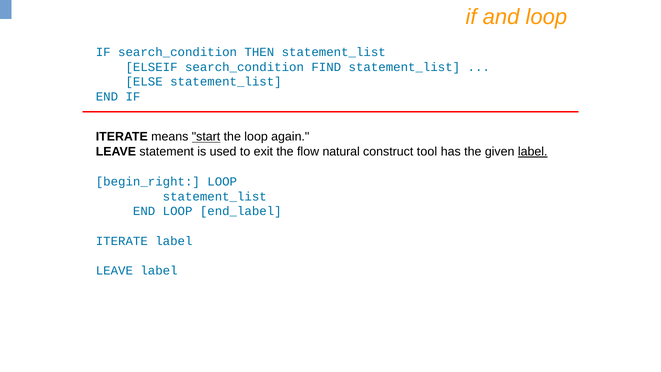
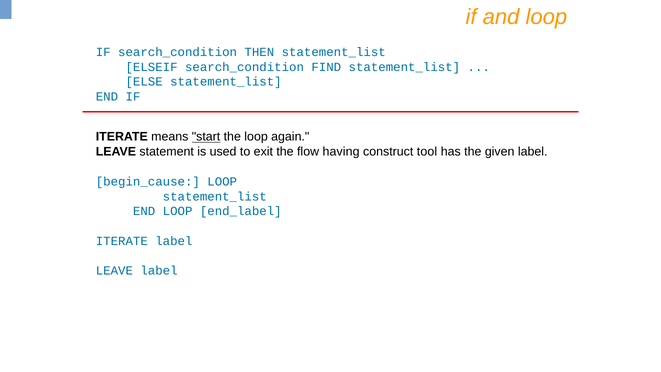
natural: natural -> having
label at (533, 152) underline: present -> none
begin_right: begin_right -> begin_cause
